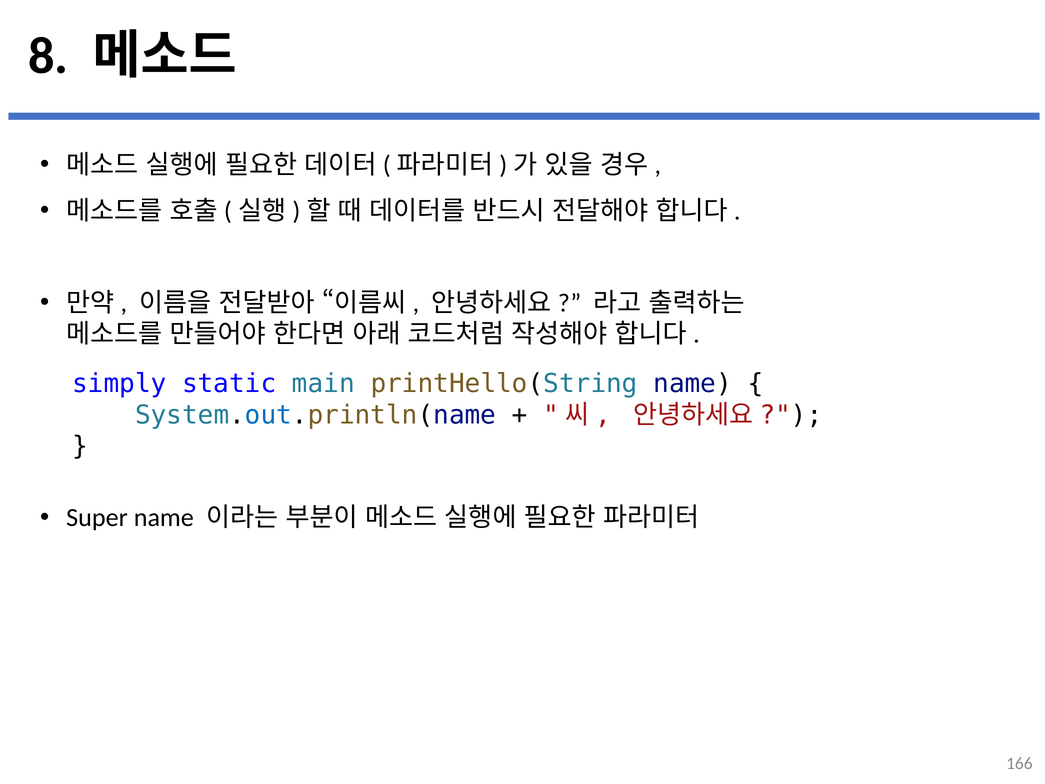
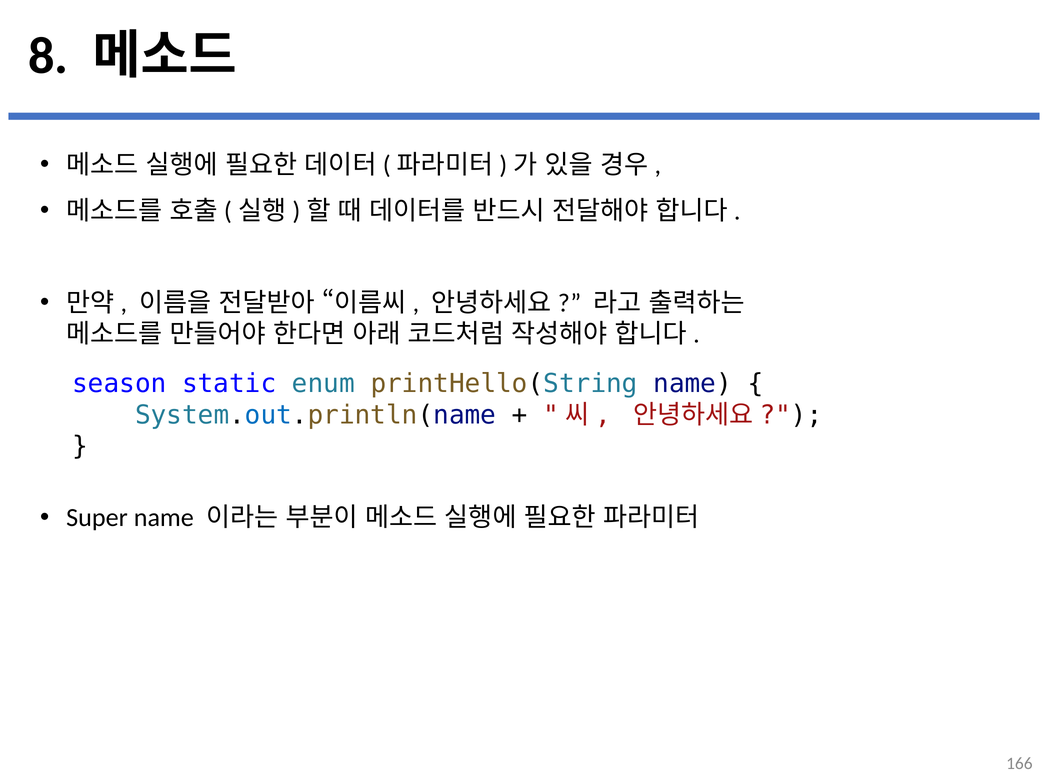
simply: simply -> season
main: main -> enum
